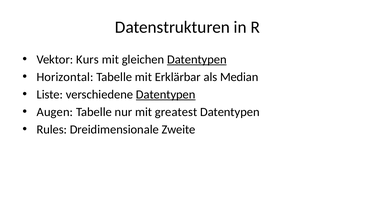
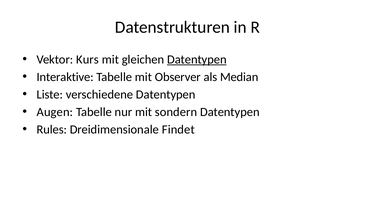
Horizontal: Horizontal -> Interaktive
Erklärbar: Erklärbar -> Observer
Datentypen at (166, 94) underline: present -> none
greatest: greatest -> sondern
Zweite: Zweite -> Findet
